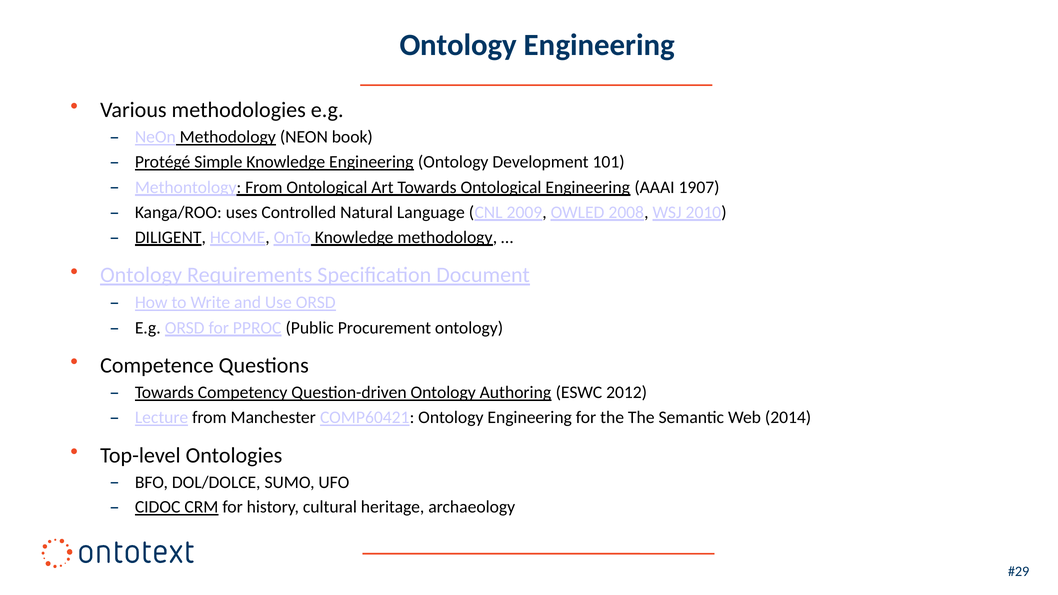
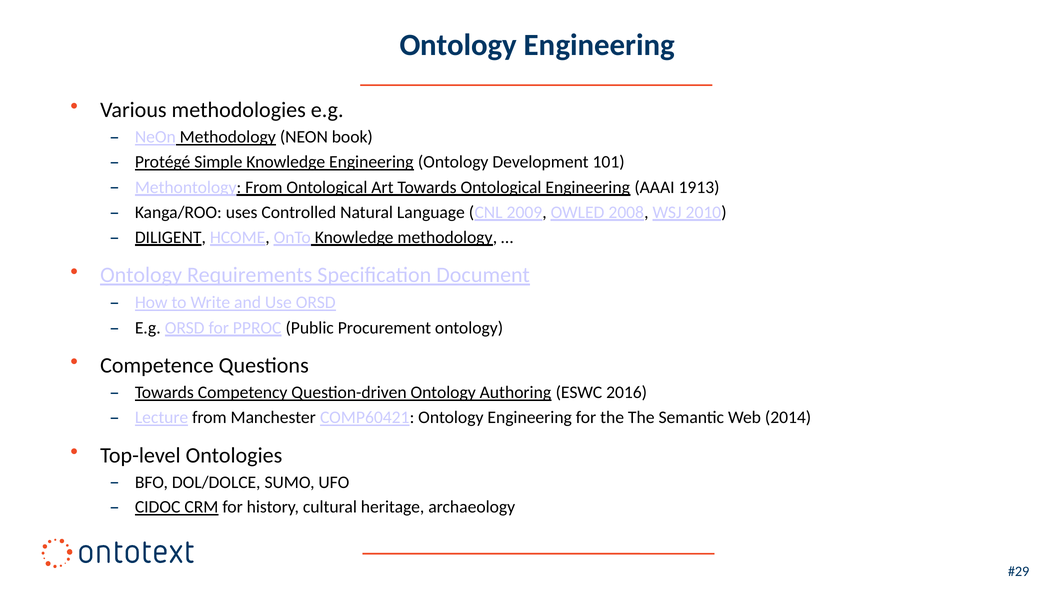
1907: 1907 -> 1913
2012: 2012 -> 2016
